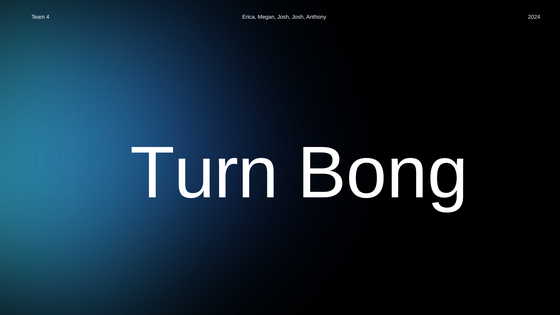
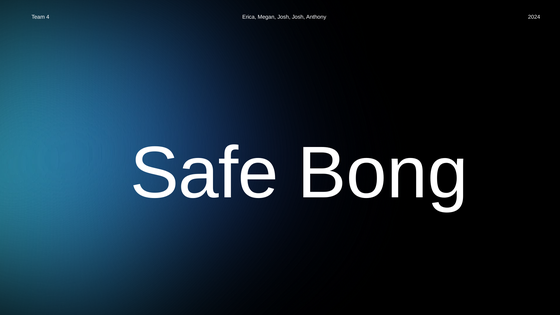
Turn: Turn -> Safe
